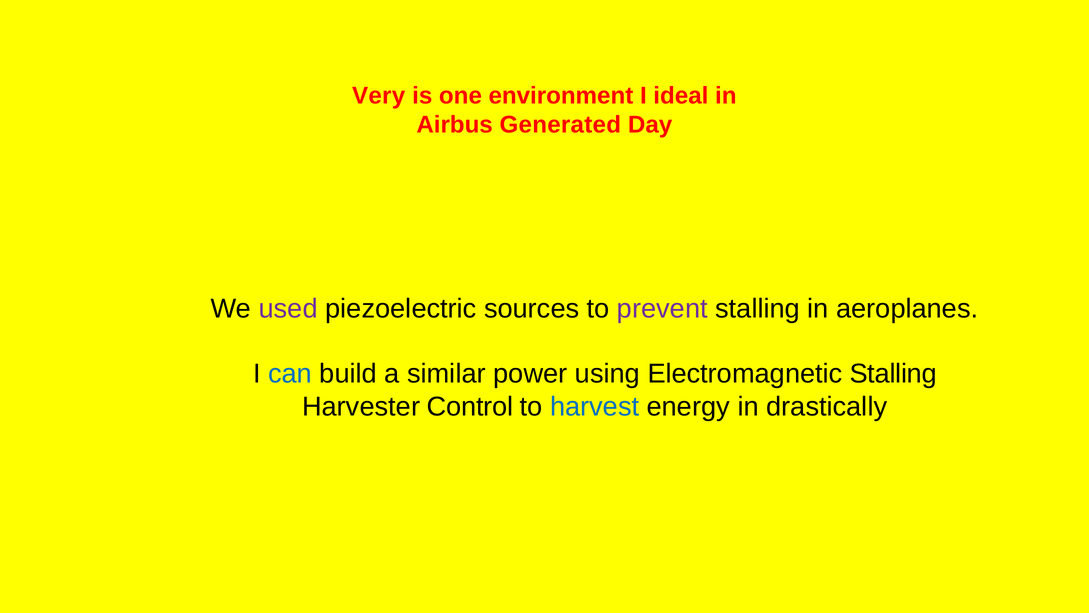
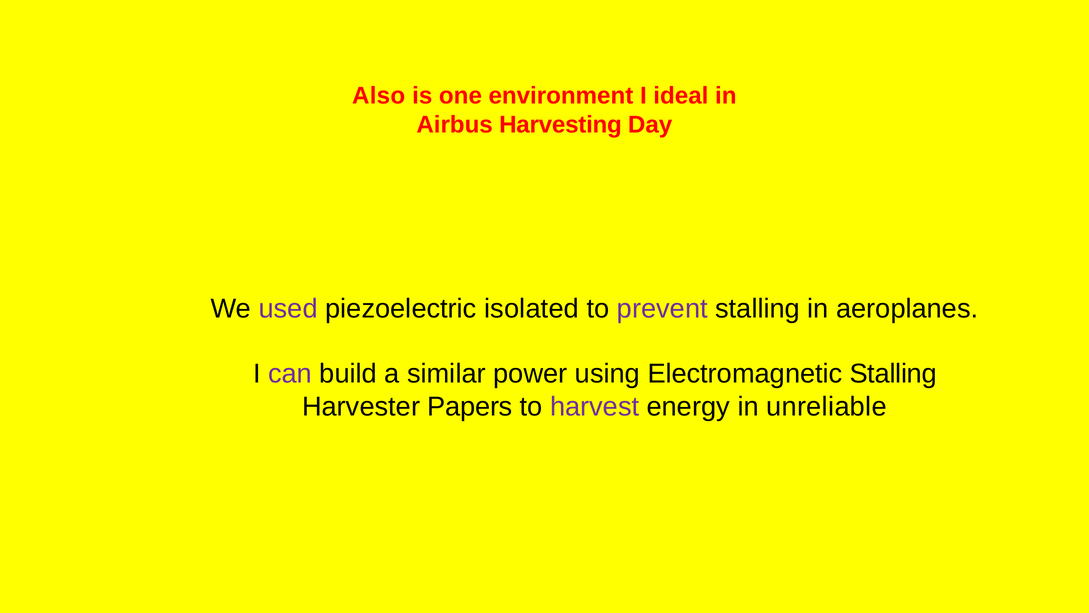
Very: Very -> Also
Generated: Generated -> Harvesting
sources: sources -> isolated
can colour: blue -> purple
Control: Control -> Papers
harvest colour: blue -> purple
drastically: drastically -> unreliable
